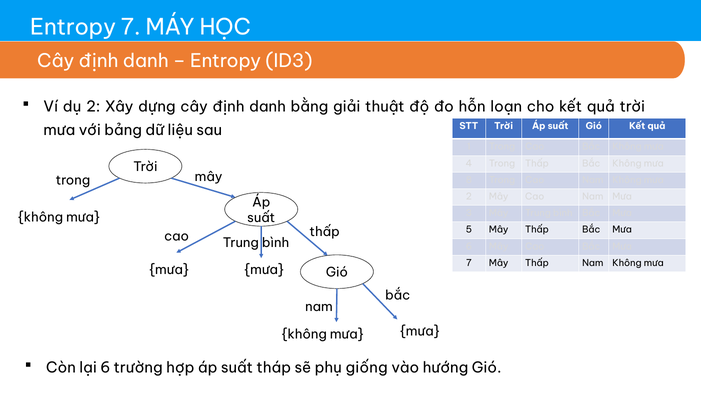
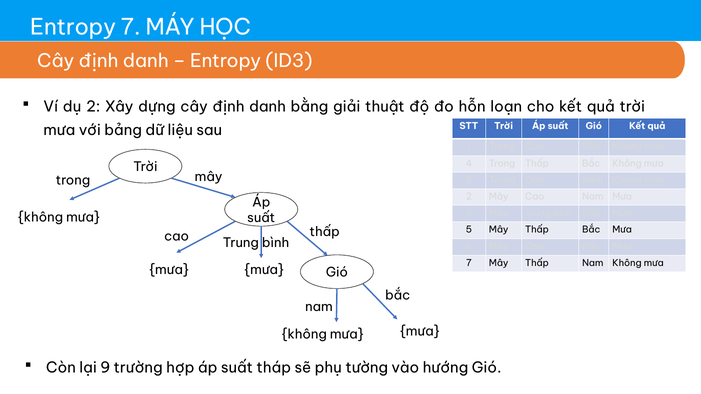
lại 6: 6 -> 9
giống: giống -> tường
